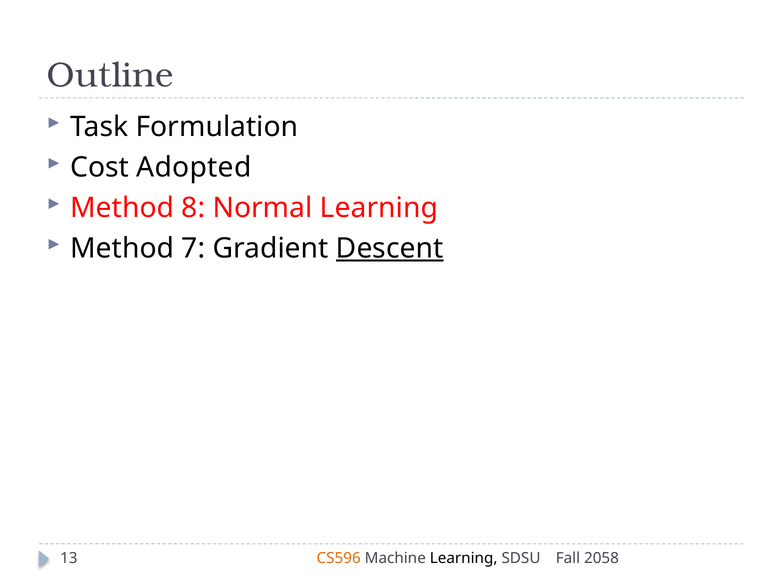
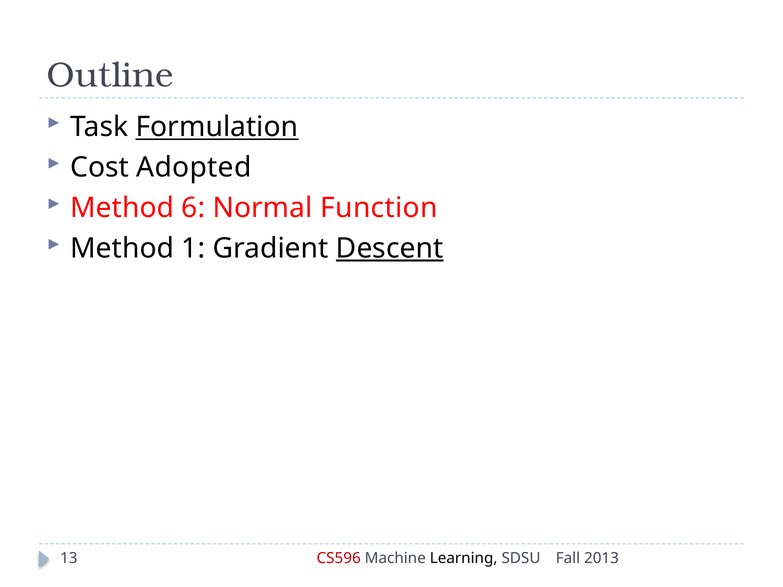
Formulation underline: none -> present
8: 8 -> 6
Normal Learning: Learning -> Function
7: 7 -> 1
CS596 colour: orange -> red
2058: 2058 -> 2013
